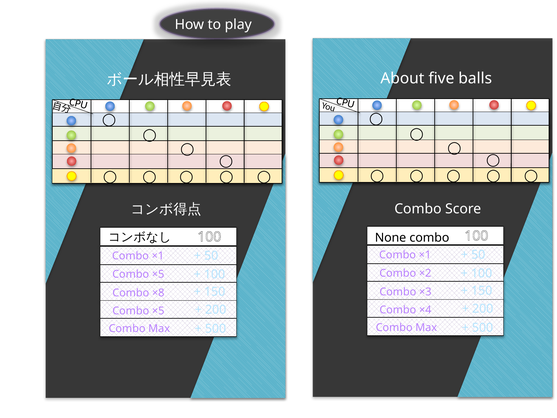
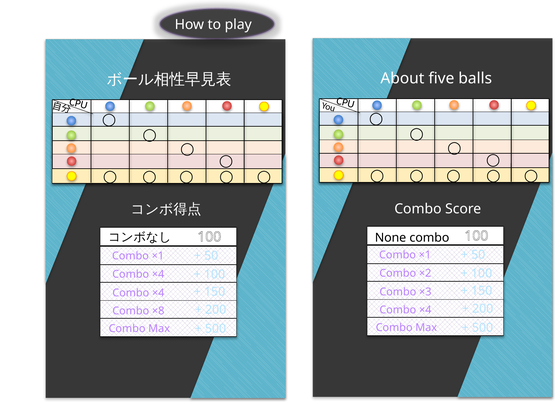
×5 at (158, 274): ×5 -> ×4
×8 at (158, 293): ×8 -> ×4
×5 at (158, 311): ×5 -> ×8
